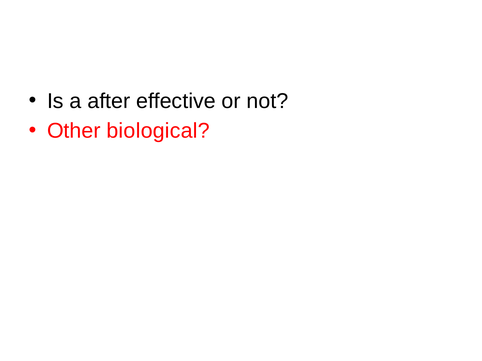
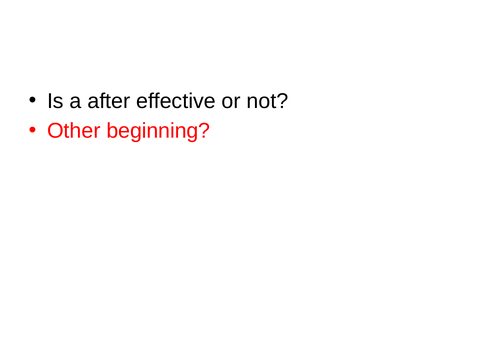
biological: biological -> beginning
